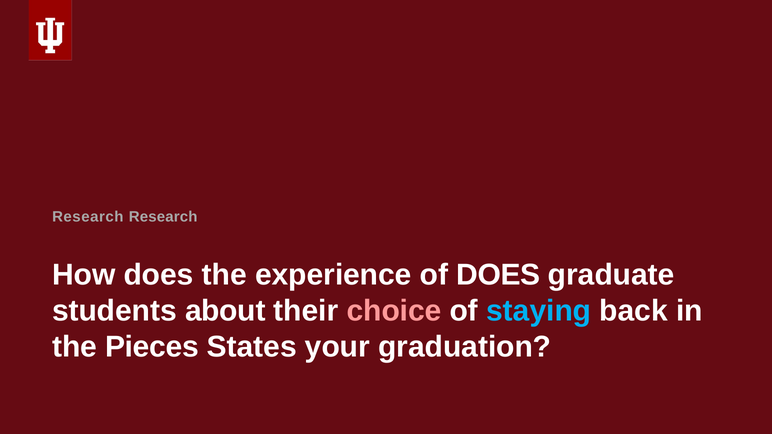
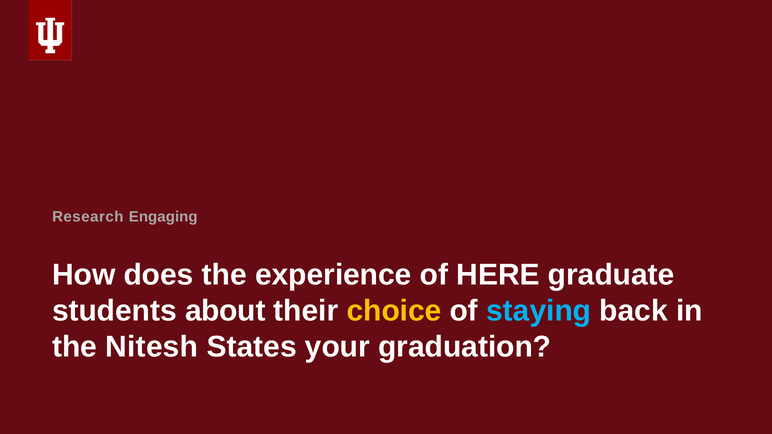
Research Research: Research -> Engaging
of DOES: DOES -> HERE
choice colour: pink -> yellow
Pieces: Pieces -> Nitesh
